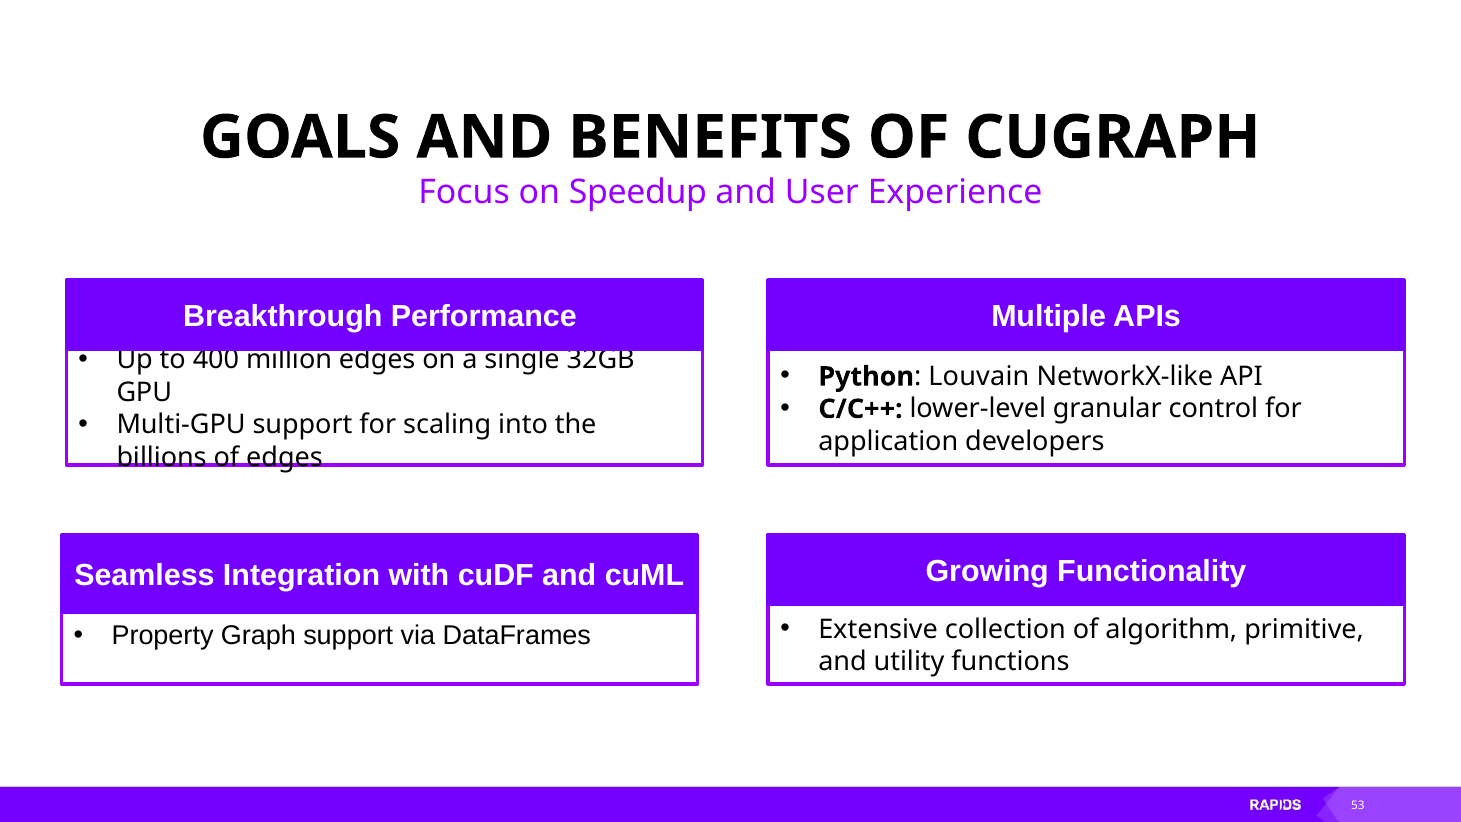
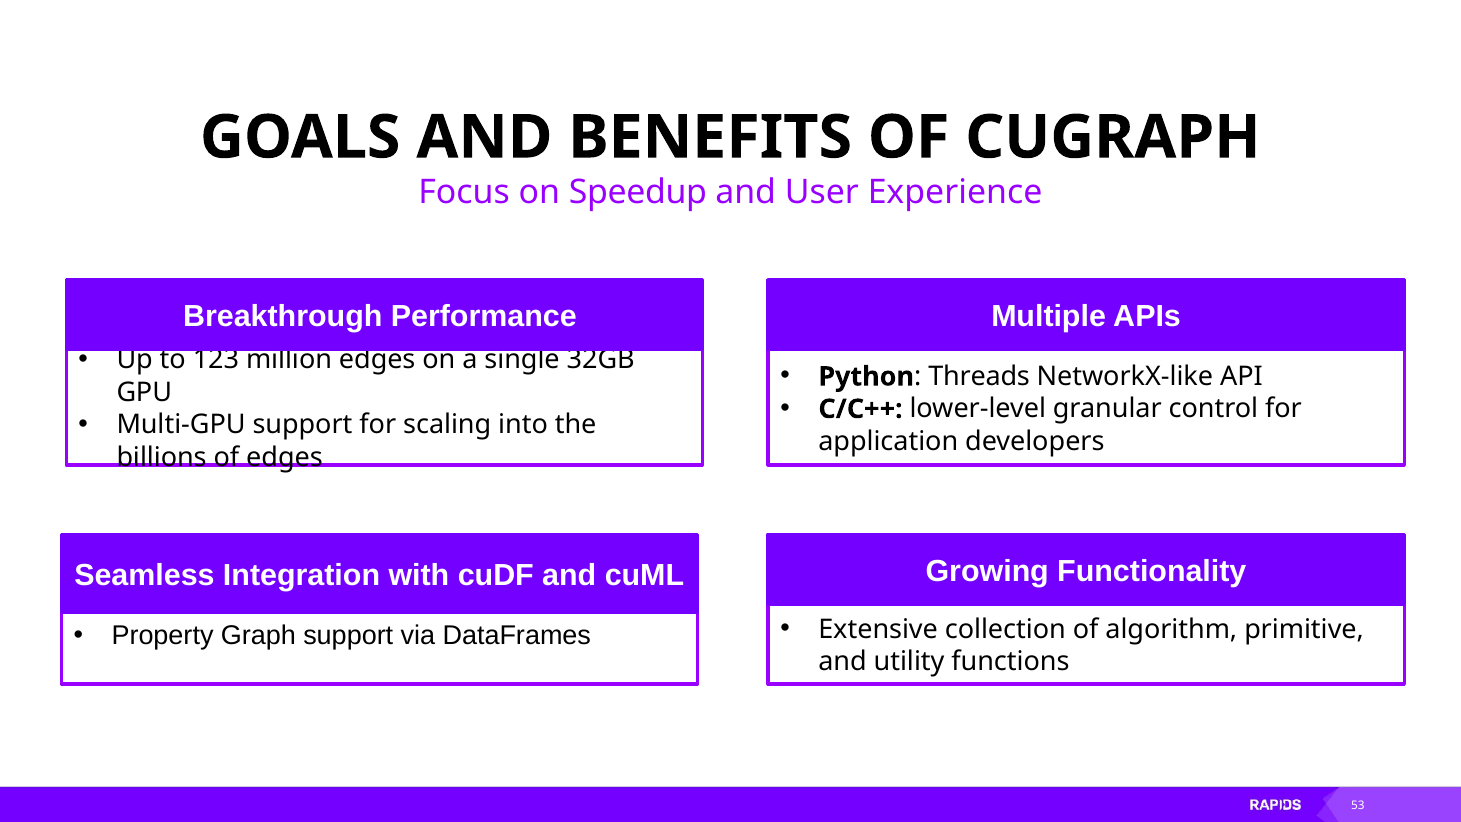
400: 400 -> 123
Louvain: Louvain -> Threads
